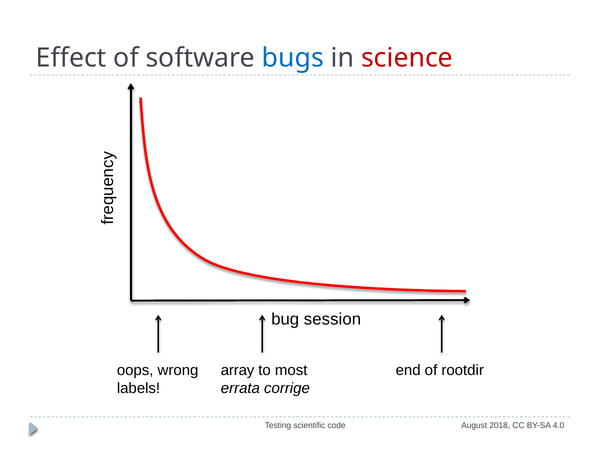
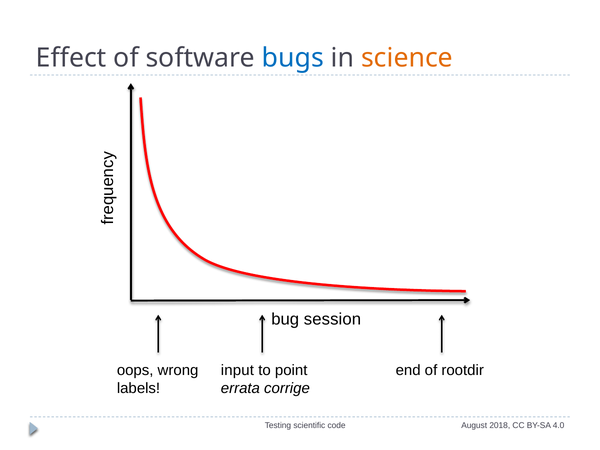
science colour: red -> orange
array: array -> input
most: most -> point
